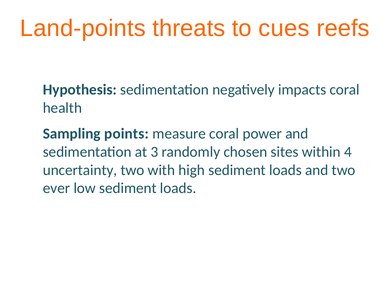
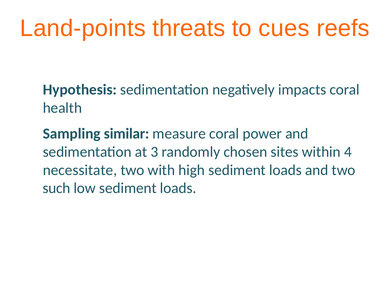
points: points -> similar
uncertainty: uncertainty -> necessitate
ever: ever -> such
